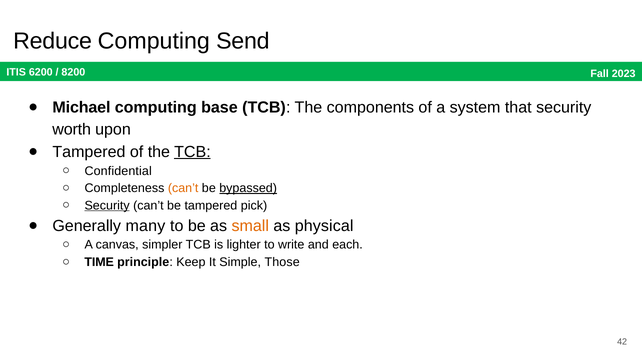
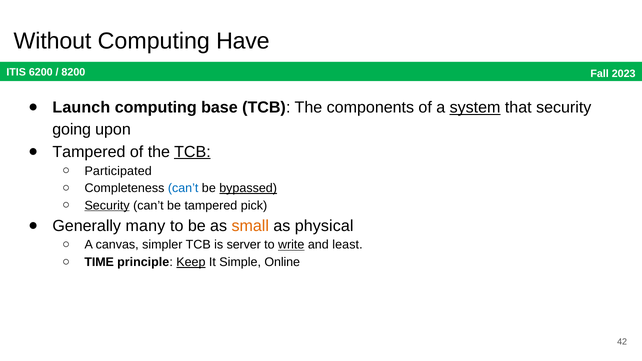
Reduce: Reduce -> Without
Send: Send -> Have
Michael: Michael -> Launch
system underline: none -> present
worth: worth -> going
Confidential: Confidential -> Participated
can’t at (183, 188) colour: orange -> blue
lighter: lighter -> server
write underline: none -> present
each: each -> least
Keep underline: none -> present
Those: Those -> Online
